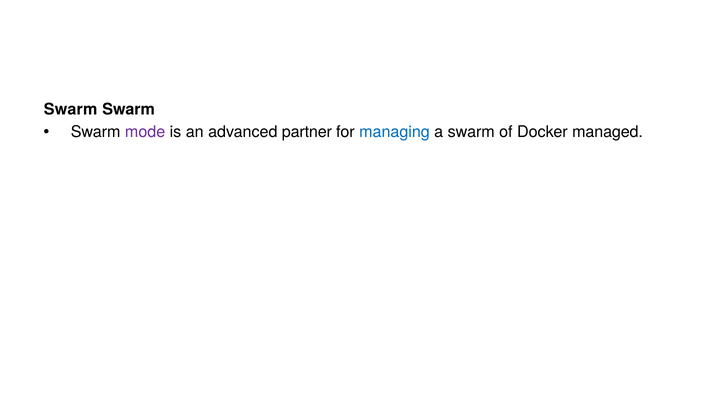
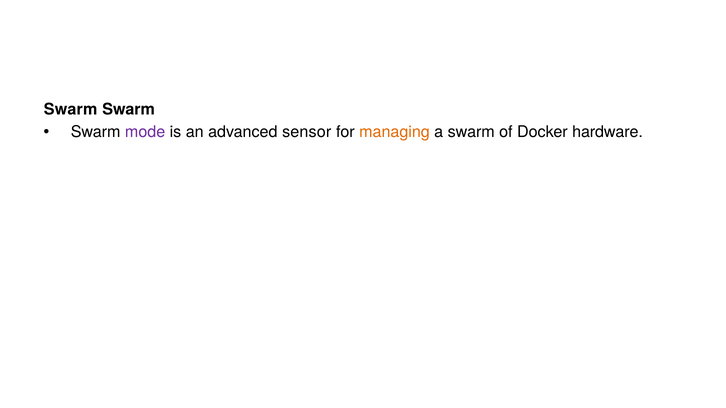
partner: partner -> sensor
managing colour: blue -> orange
managed: managed -> hardware
